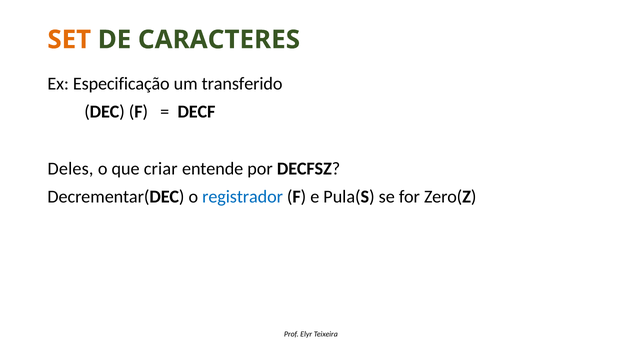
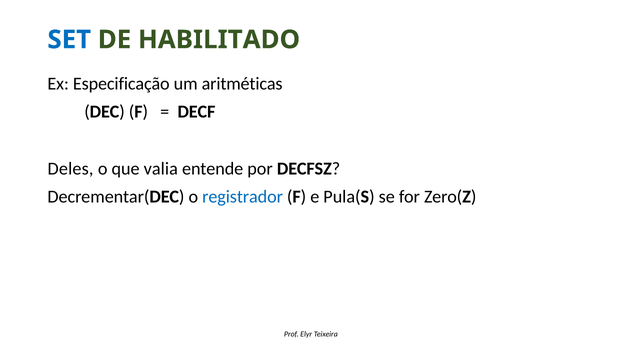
SET colour: orange -> blue
CARACTERES: CARACTERES -> HABILITADO
transferido: transferido -> aritméticas
criar: criar -> valia
